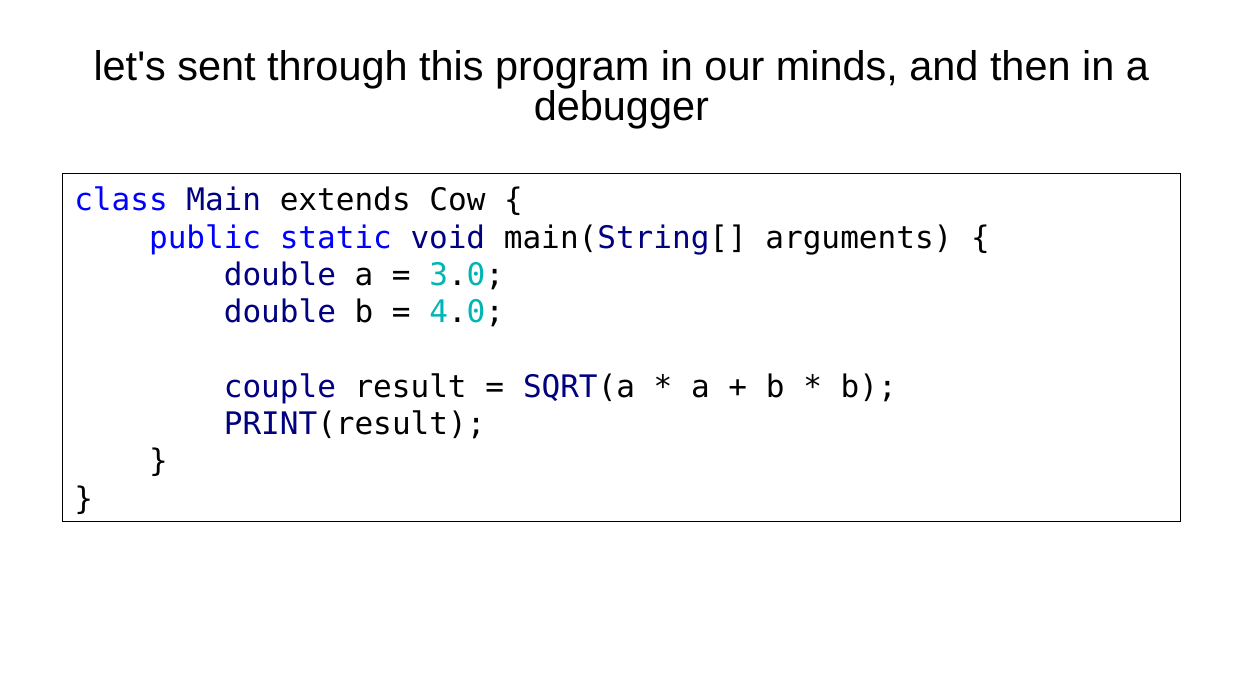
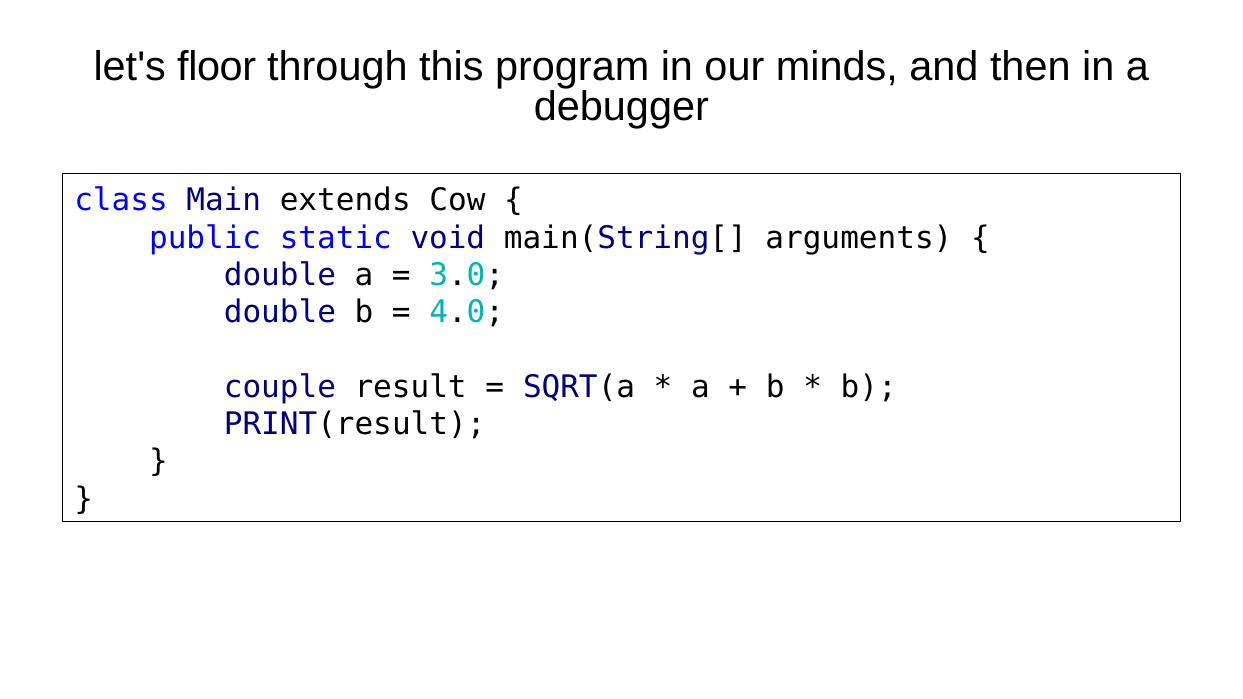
sent: sent -> floor
